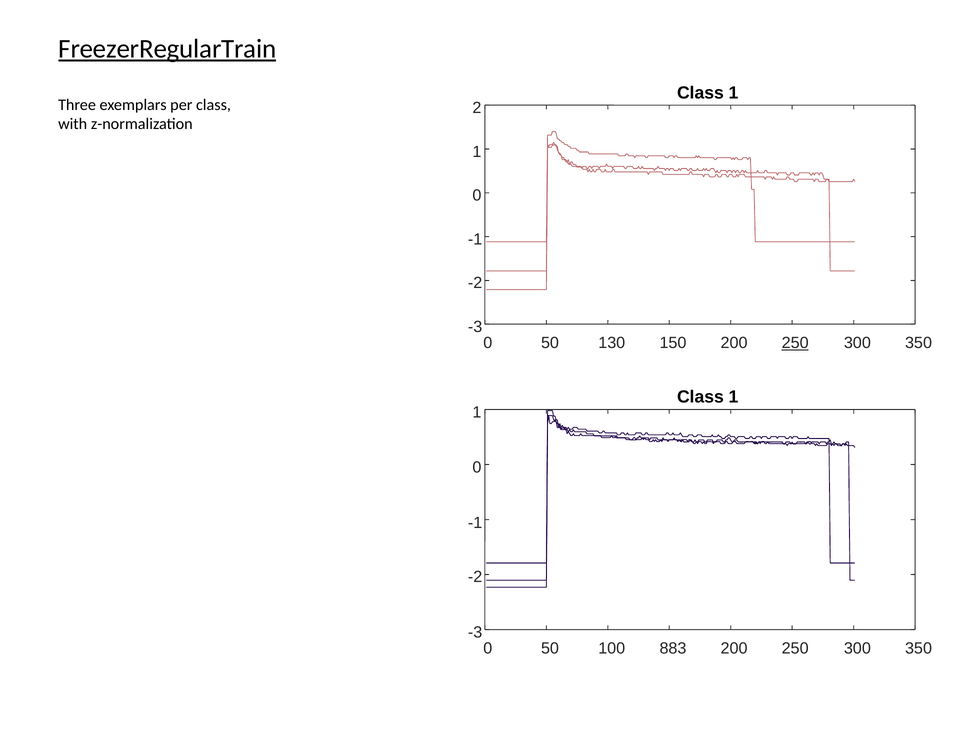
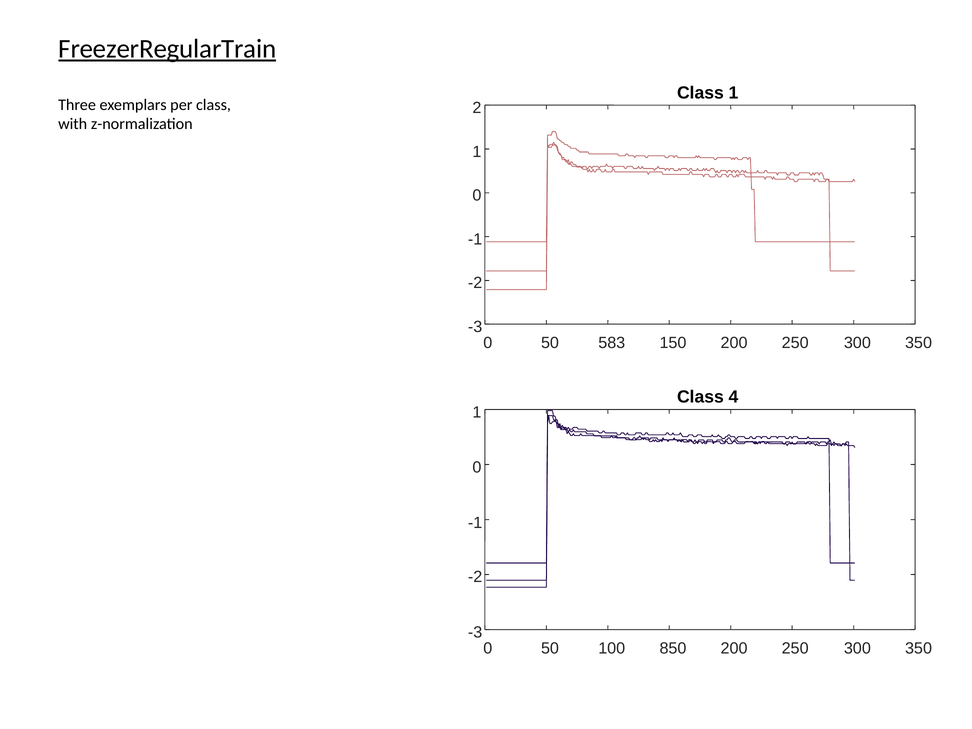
130: 130 -> 583
250 at (795, 343) underline: present -> none
1 at (734, 397): 1 -> 4
883: 883 -> 850
